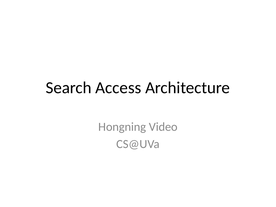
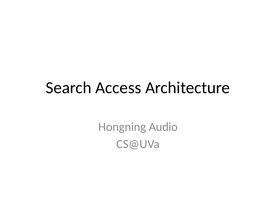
Video: Video -> Audio
